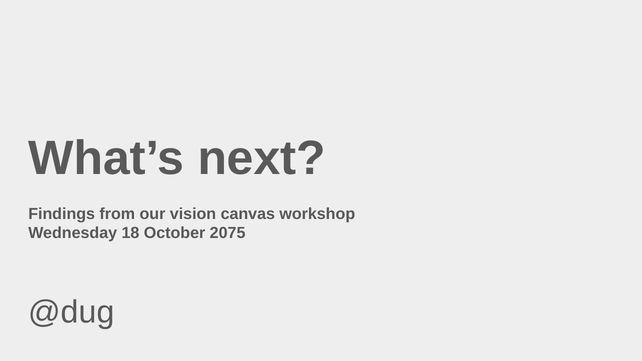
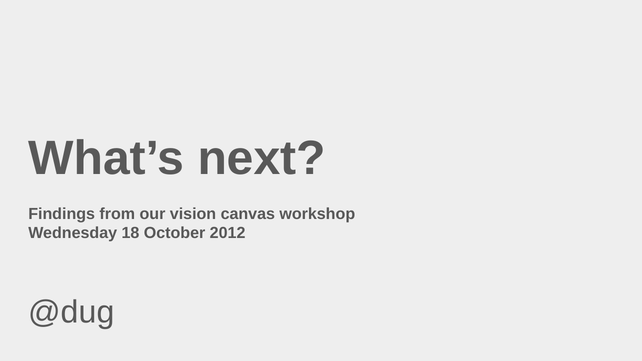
2075: 2075 -> 2012
